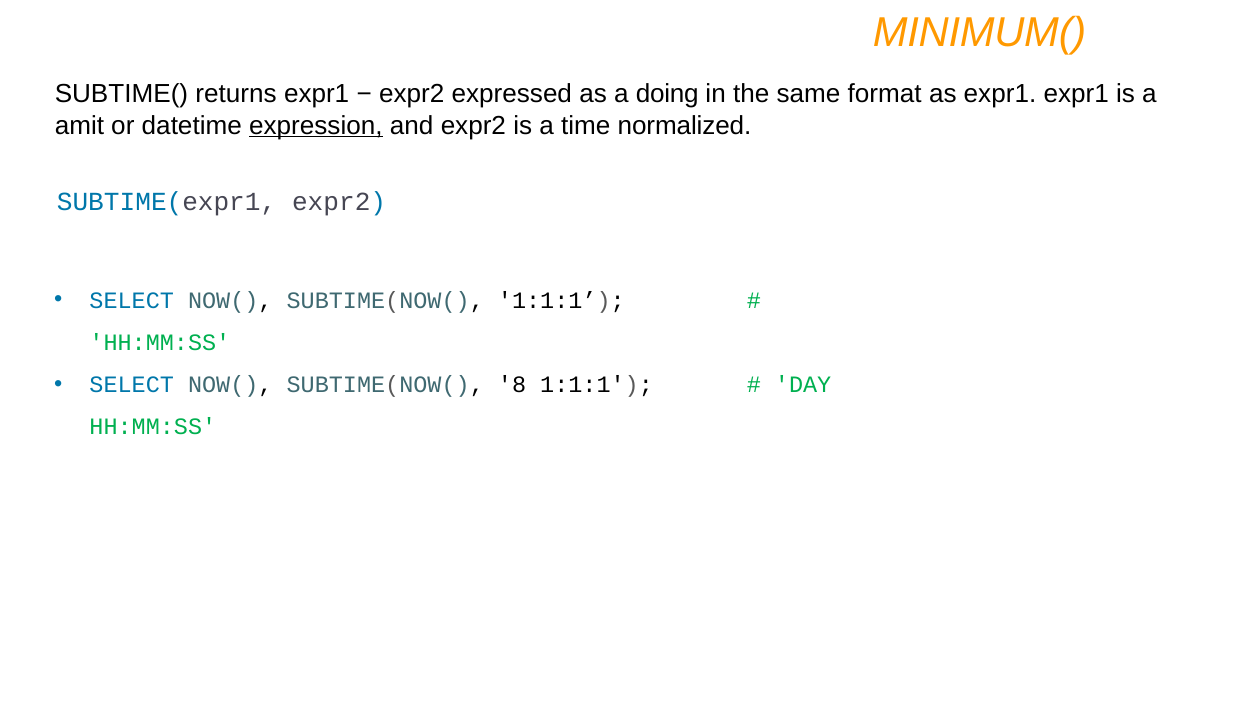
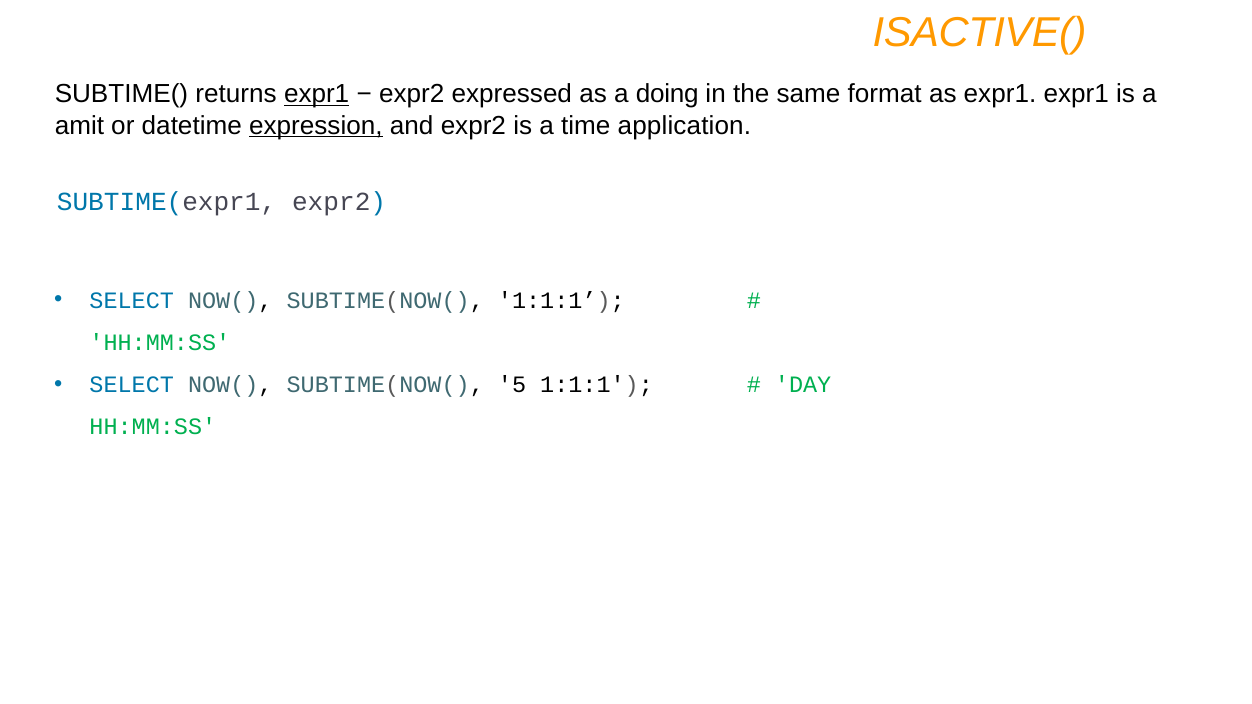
MINIMUM(: MINIMUM( -> ISACTIVE(
expr1 at (317, 94) underline: none -> present
normalized: normalized -> application
8: 8 -> 5
